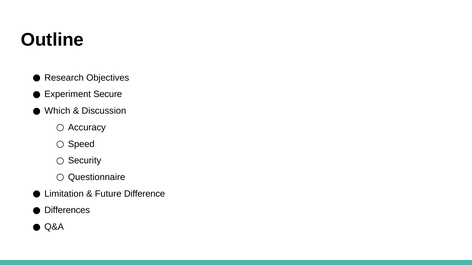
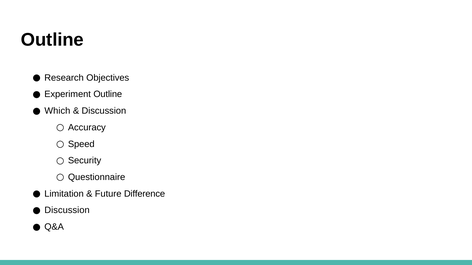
Experiment Secure: Secure -> Outline
Differences at (67, 211): Differences -> Discussion
